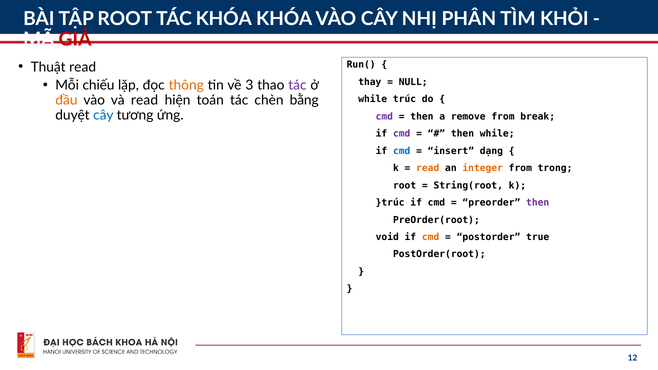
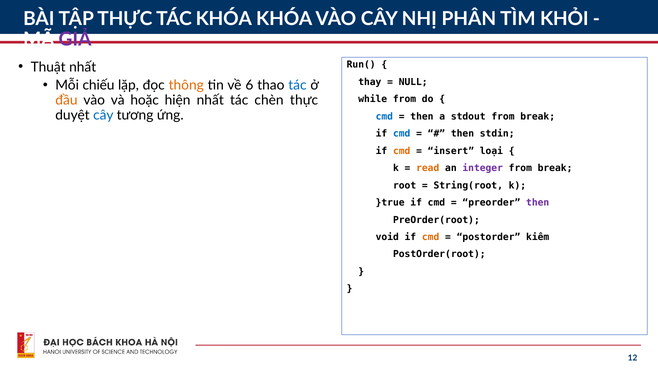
TẬP ROOT: ROOT -> THỰC
GIẢ colour: red -> purple
Thuật read: read -> nhất
3: 3 -> 6
tác at (297, 85) colour: purple -> blue
và read: read -> hoặc
hiện toán: toán -> nhất
chèn bằng: bằng -> thực
while trúc: trúc -> from
cmd at (384, 117) colour: purple -> blue
remove: remove -> stdout
cmd at (402, 134) colour: purple -> blue
then while: while -> stdin
cmd at (402, 151) colour: blue -> orange
dạng: dạng -> loại
integer colour: orange -> purple
trong at (555, 168): trong -> break
}trúc: }trúc -> }true
true: true -> kiếm
